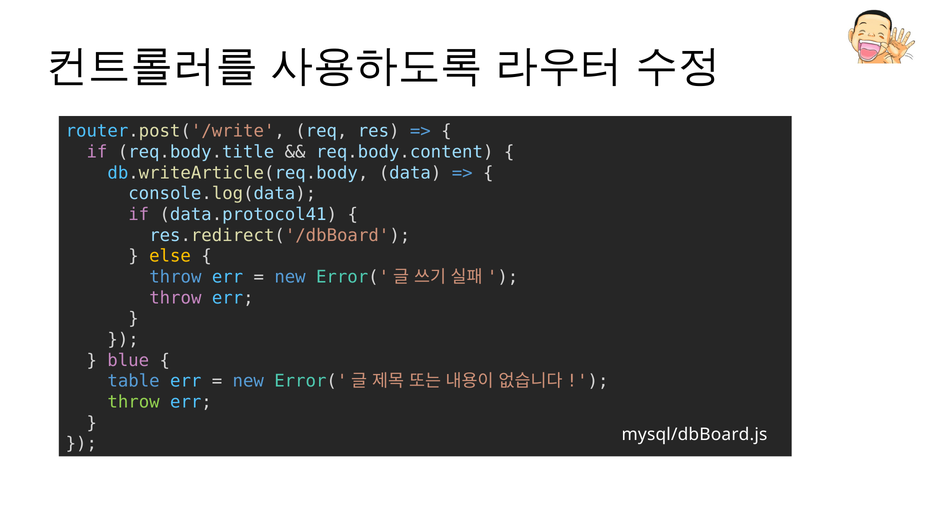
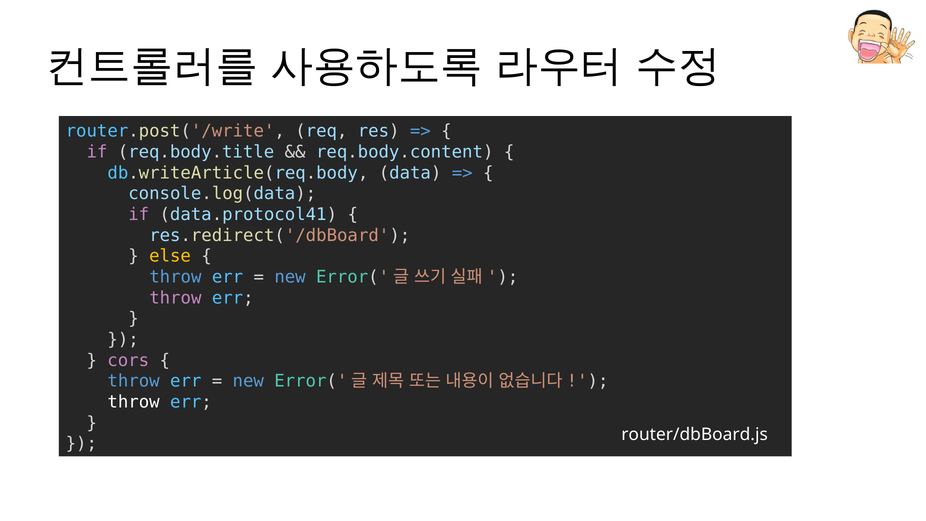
blue: blue -> cors
table at (134, 381): table -> throw
throw at (134, 402) colour: light green -> white
mysql/dbBoard.js: mysql/dbBoard.js -> router/dbBoard.js
